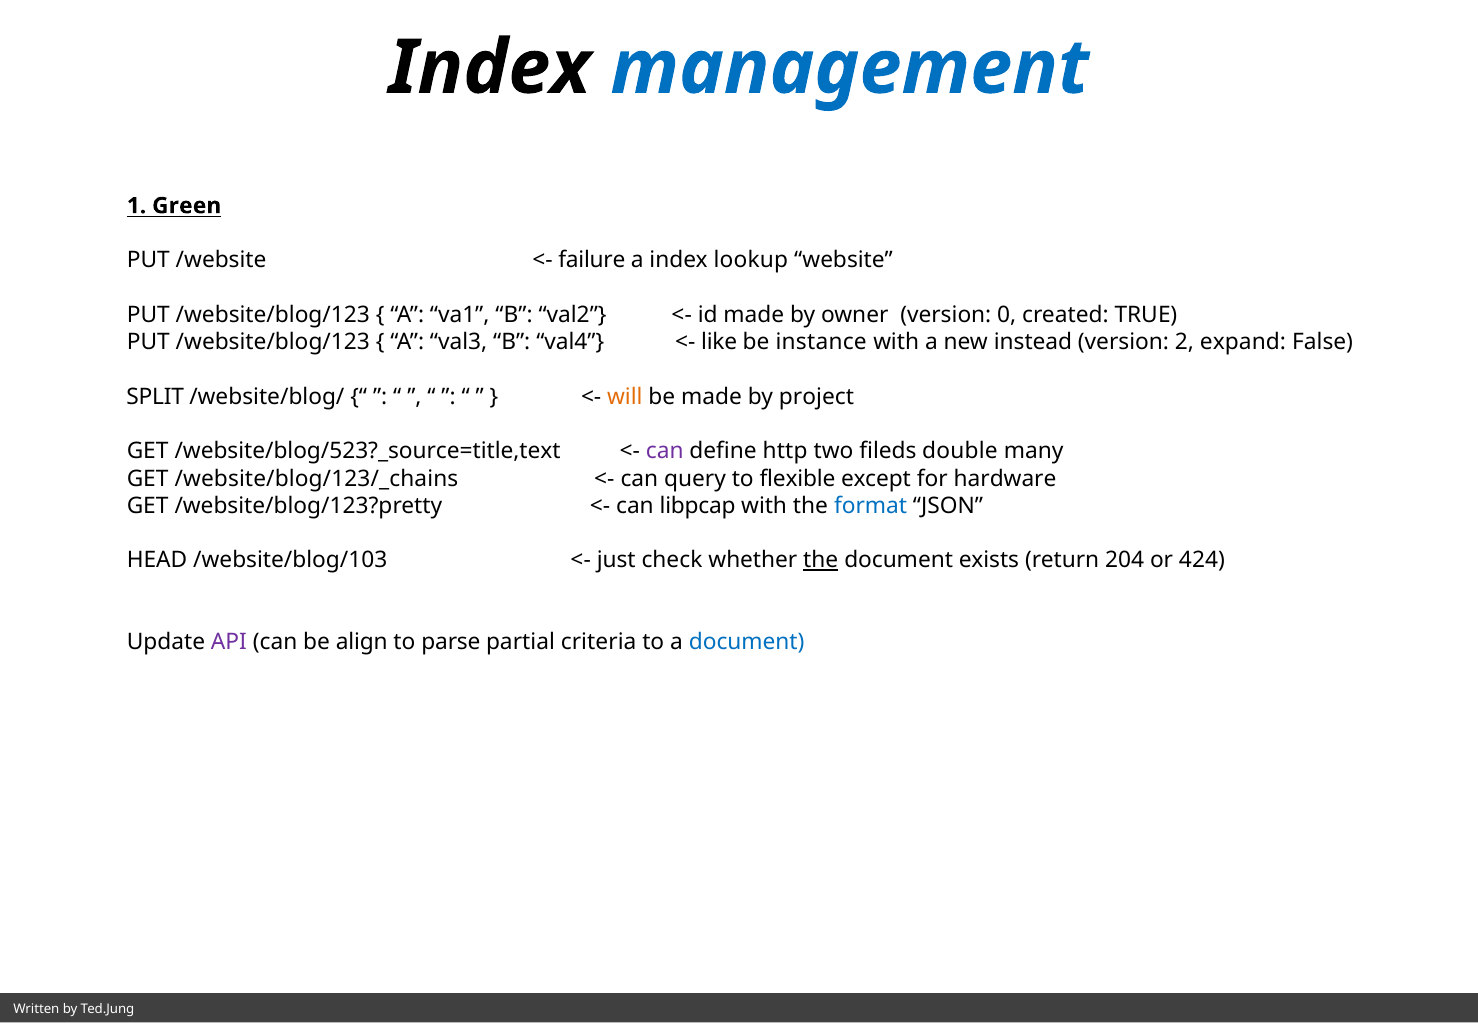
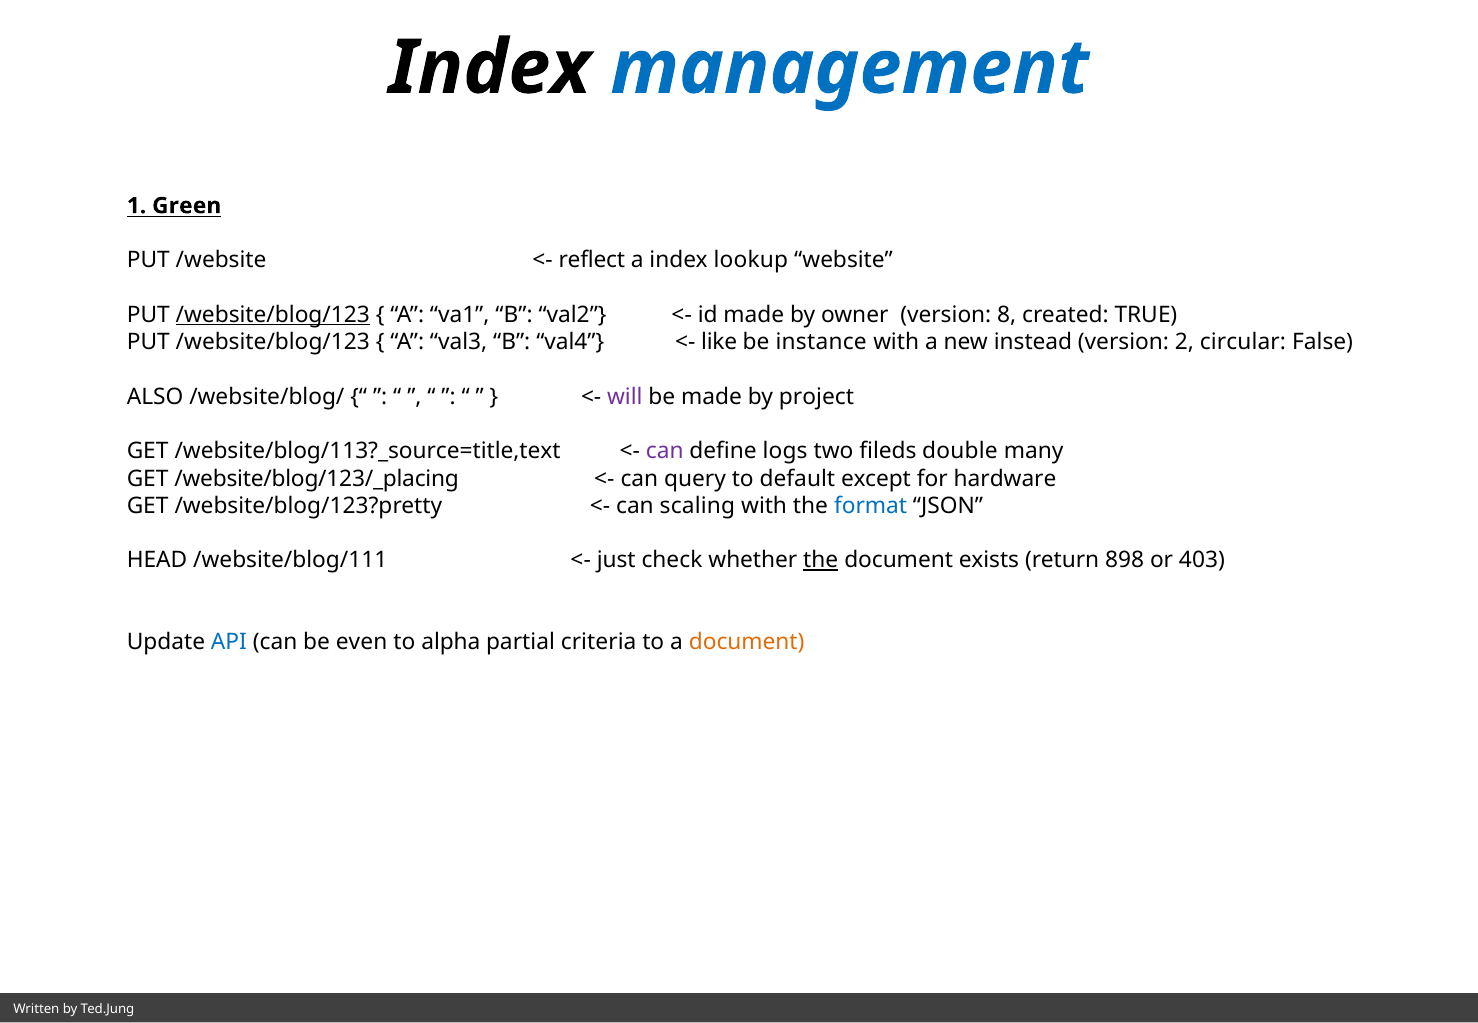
failure: failure -> reflect
/website/blog/123 at (273, 315) underline: none -> present
0: 0 -> 8
expand: expand -> circular
SPLIT: SPLIT -> ALSO
will colour: orange -> purple
/website/blog/523?_source=title,text: /website/blog/523?_source=title,text -> /website/blog/113?_source=title,text
http: http -> logs
/website/blog/123/_chains: /website/blog/123/_chains -> /website/blog/123/_placing
flexible: flexible -> default
libpcap: libpcap -> scaling
/website/blog/103: /website/blog/103 -> /website/blog/111
204: 204 -> 898
424: 424 -> 403
API colour: purple -> blue
align: align -> even
parse: parse -> alpha
document at (747, 642) colour: blue -> orange
